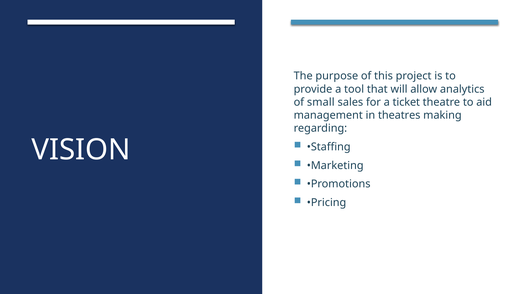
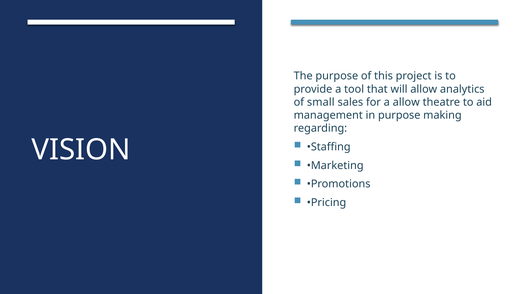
a ticket: ticket -> allow
in theatres: theatres -> purpose
